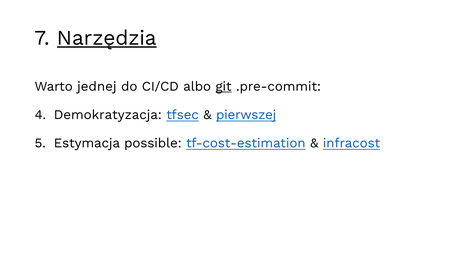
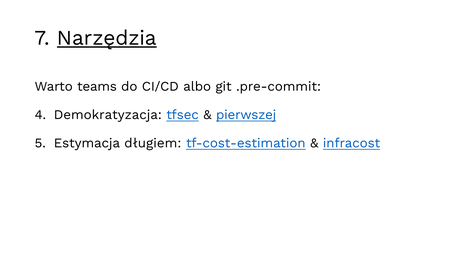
jednej: jednej -> teams
git underline: present -> none
possible: possible -> długiem
